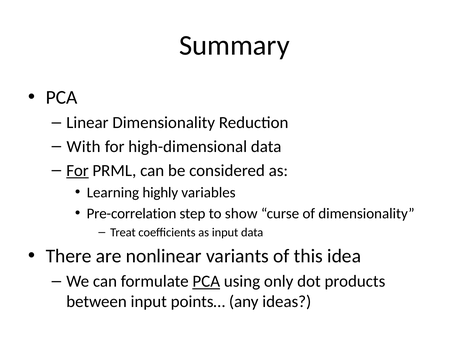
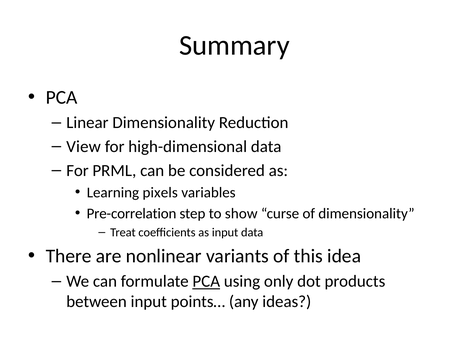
With: With -> View
For at (77, 171) underline: present -> none
highly: highly -> pixels
